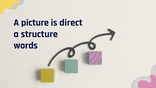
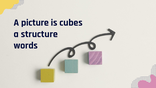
direct: direct -> cubes
